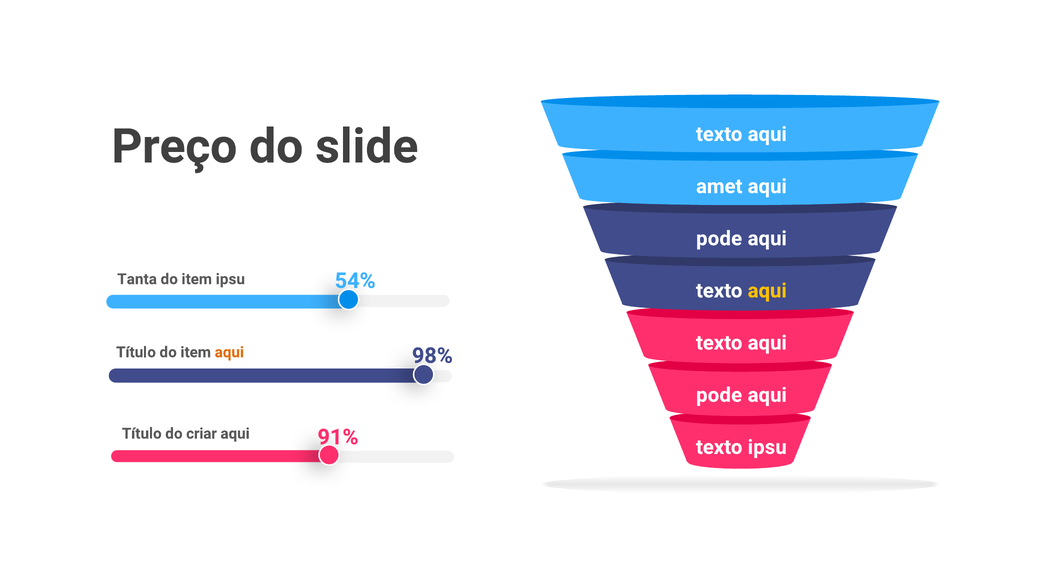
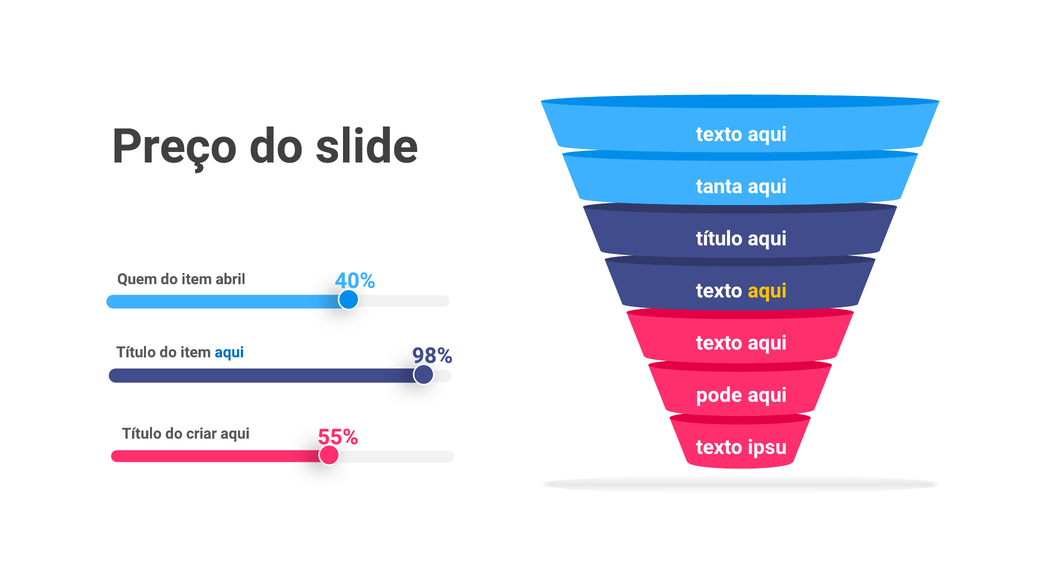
amet: amet -> tanta
pode at (719, 239): pode -> título
54%: 54% -> 40%
Tanta: Tanta -> Quem
item ipsu: ipsu -> abril
aqui at (229, 353) colour: orange -> blue
91%: 91% -> 55%
